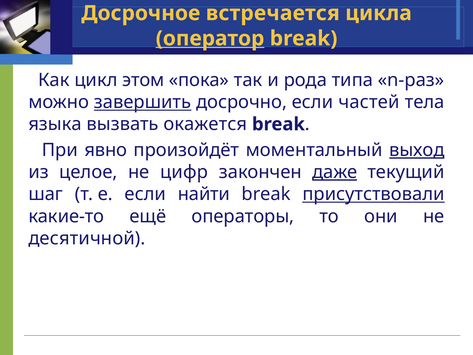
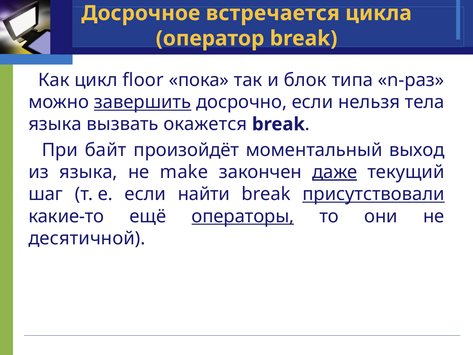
оператор underline: present -> none
этом: этом -> floor
рода: рода -> блок
частей: частей -> нельзя
явно: явно -> байт
выход underline: present -> none
из целое: целое -> языка
цифр: цифр -> make
операторы underline: none -> present
